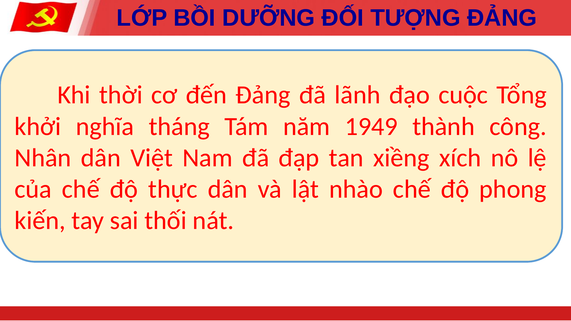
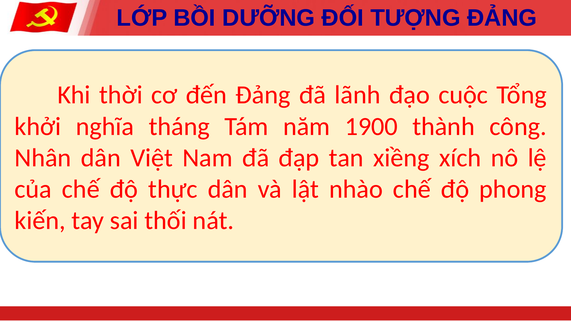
1949: 1949 -> 1900
